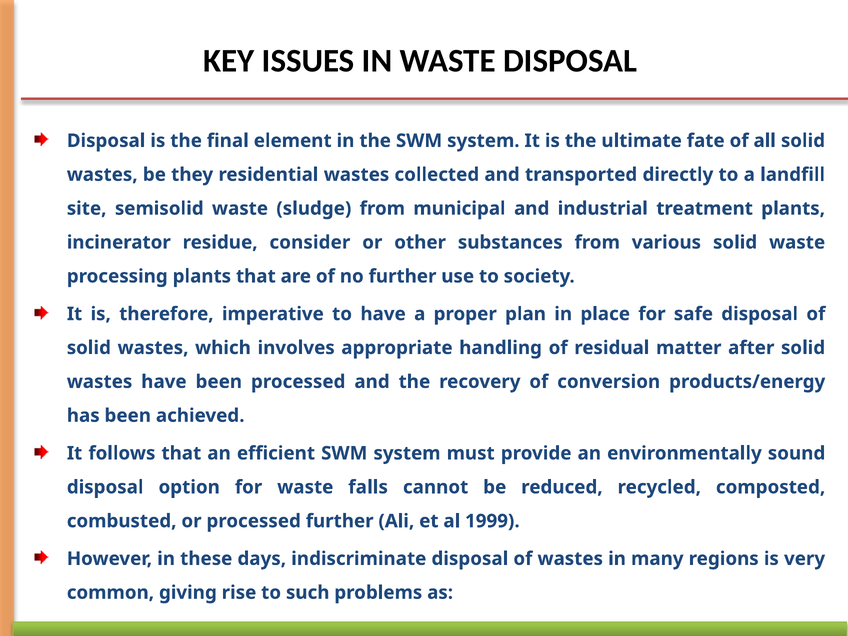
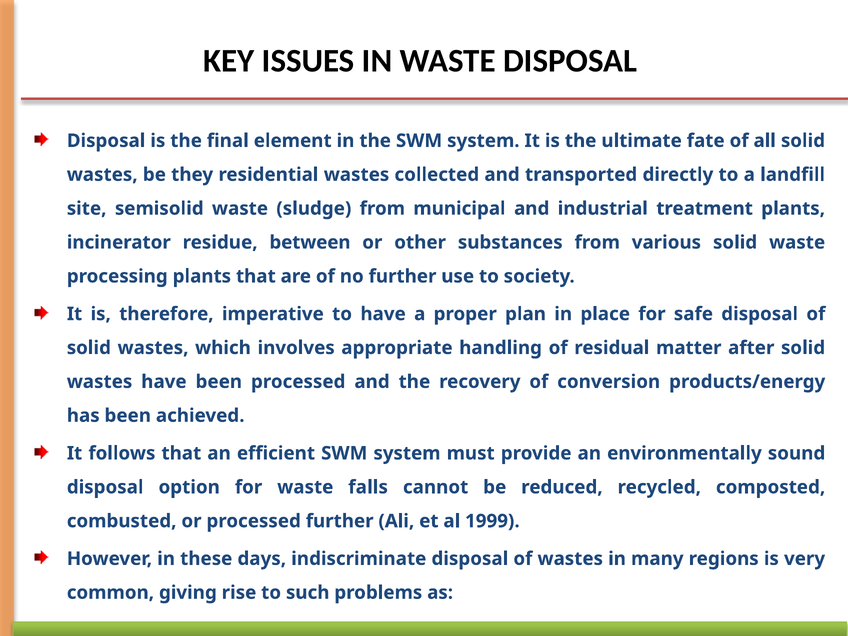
consider: consider -> between
